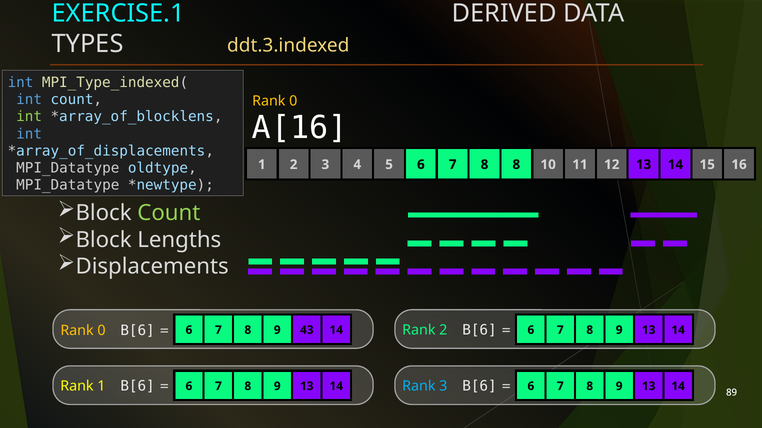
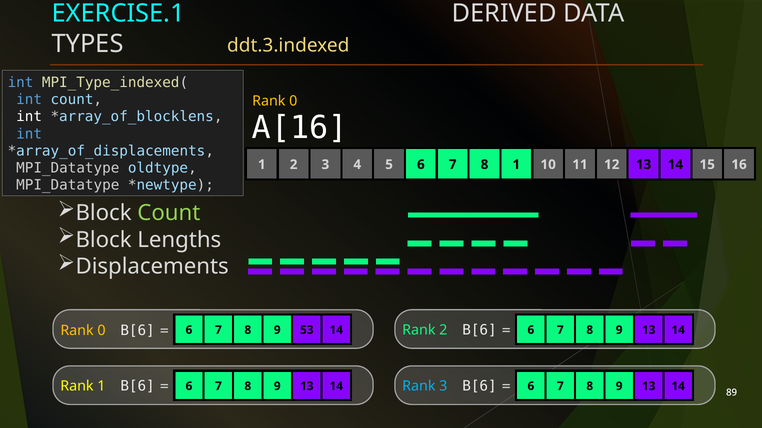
int at (29, 117) colour: light green -> white
8 8: 8 -> 1
43: 43 -> 53
